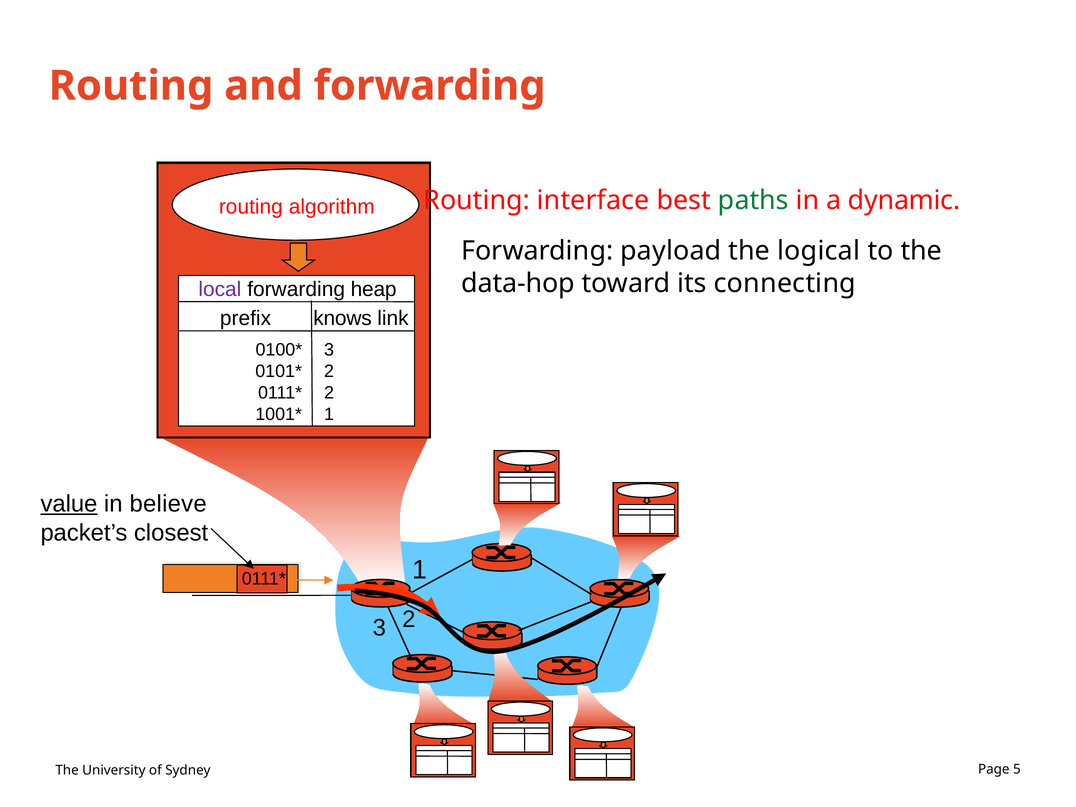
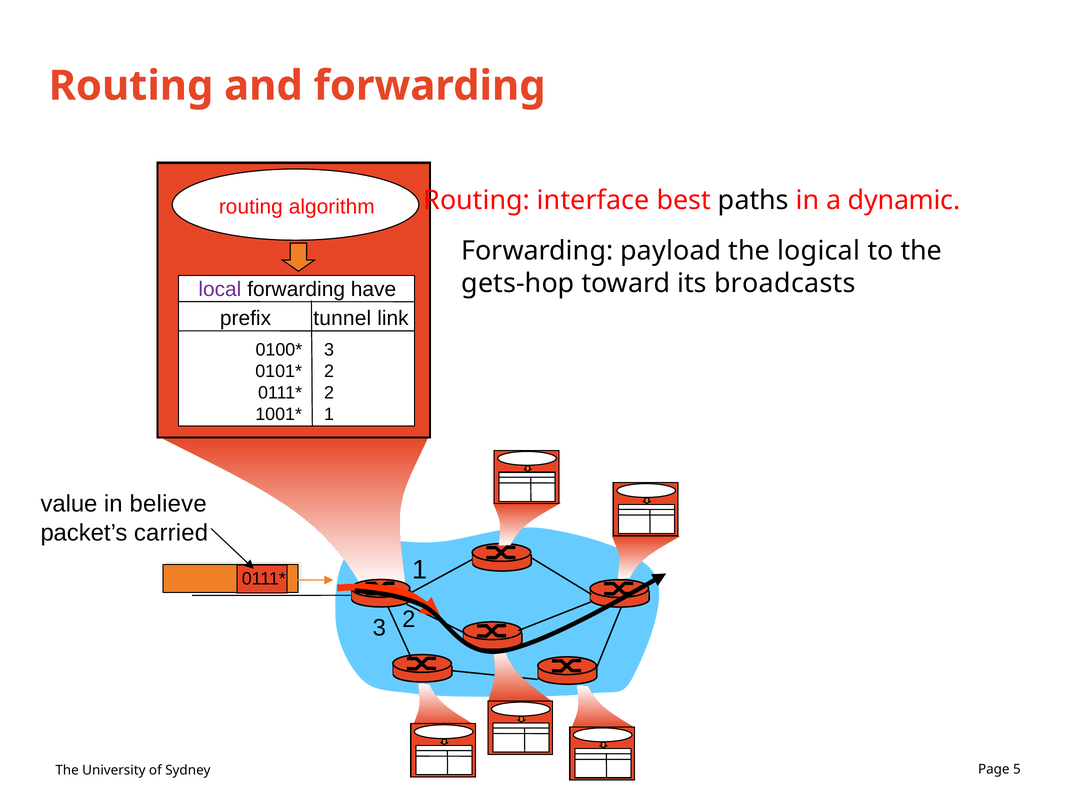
paths colour: green -> black
data-hop: data-hop -> gets-hop
connecting: connecting -> broadcasts
heap: heap -> have
knows: knows -> tunnel
value underline: present -> none
closest: closest -> carried
